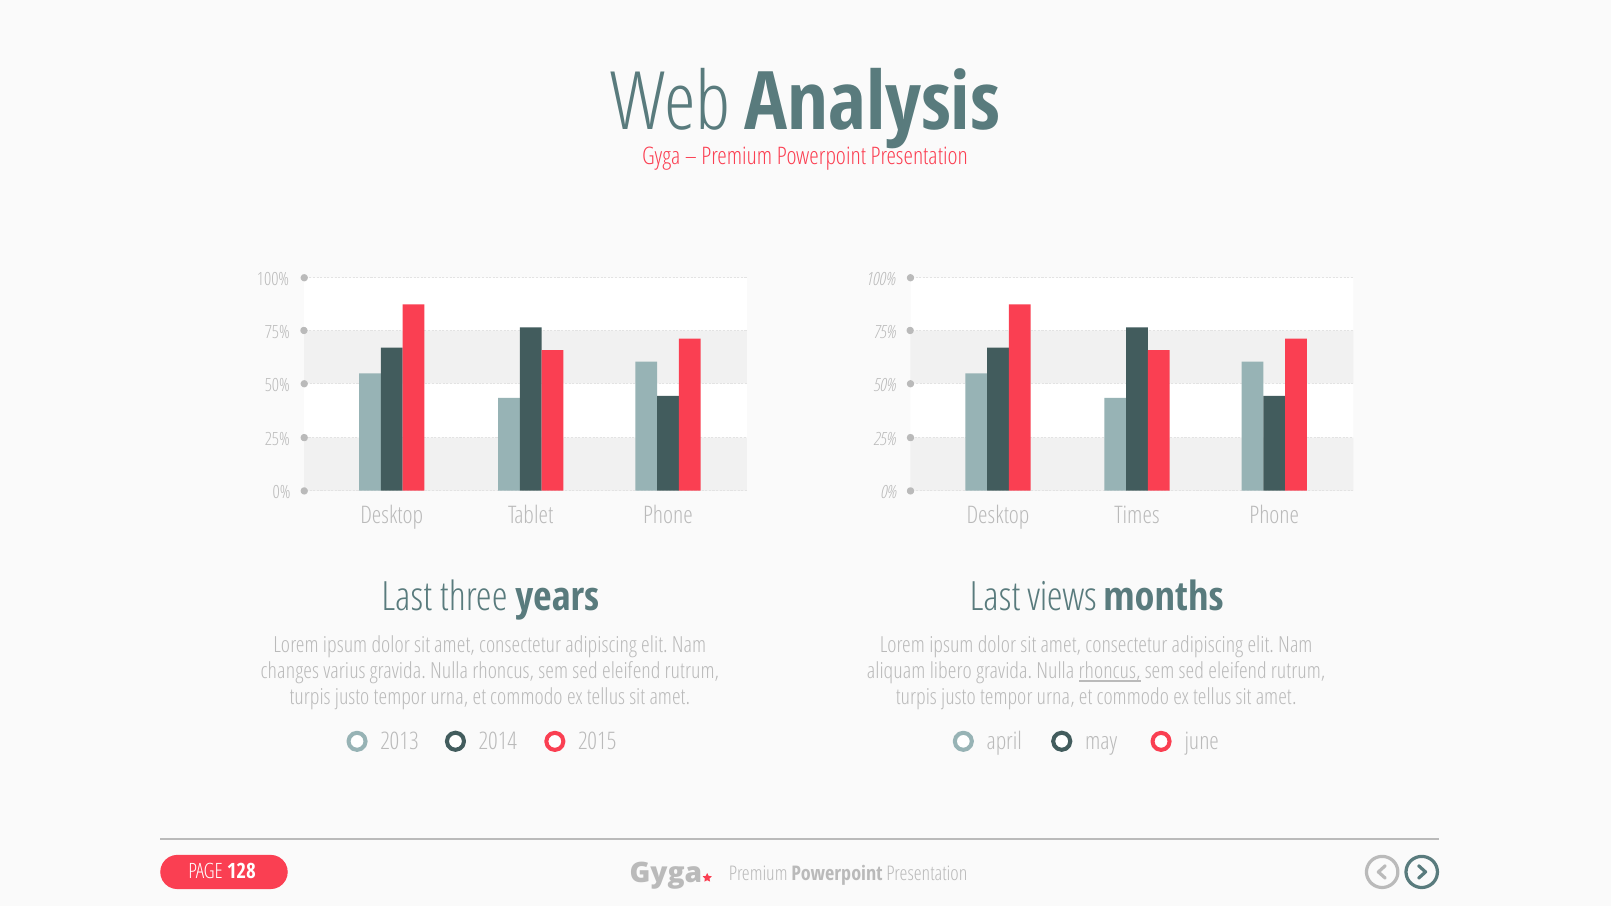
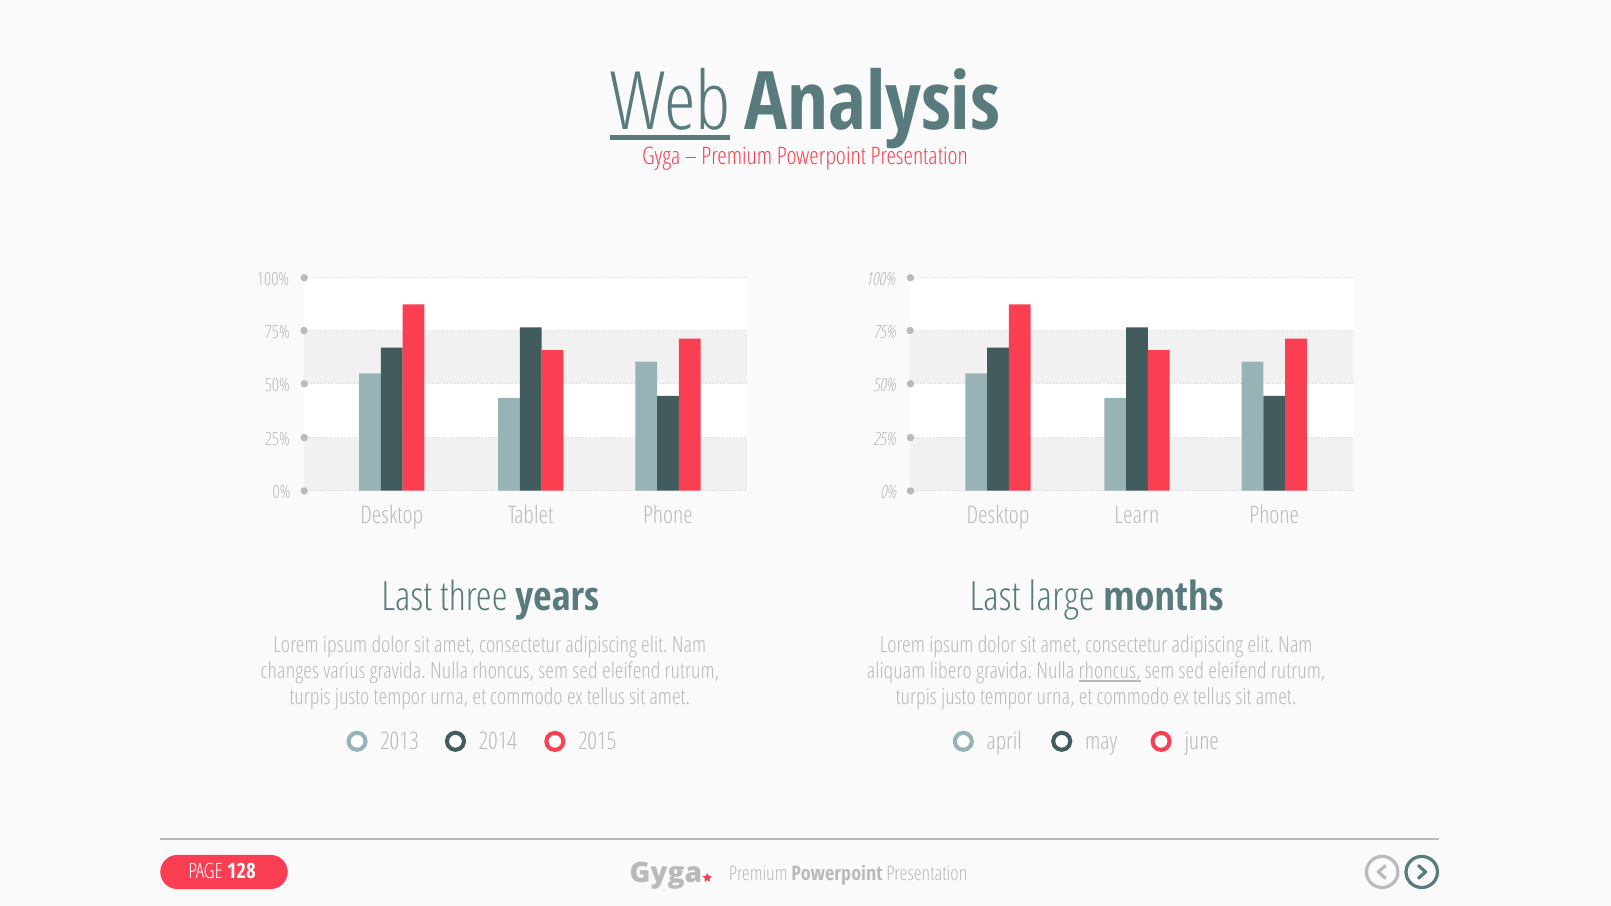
Web underline: none -> present
Times: Times -> Learn
views: views -> large
